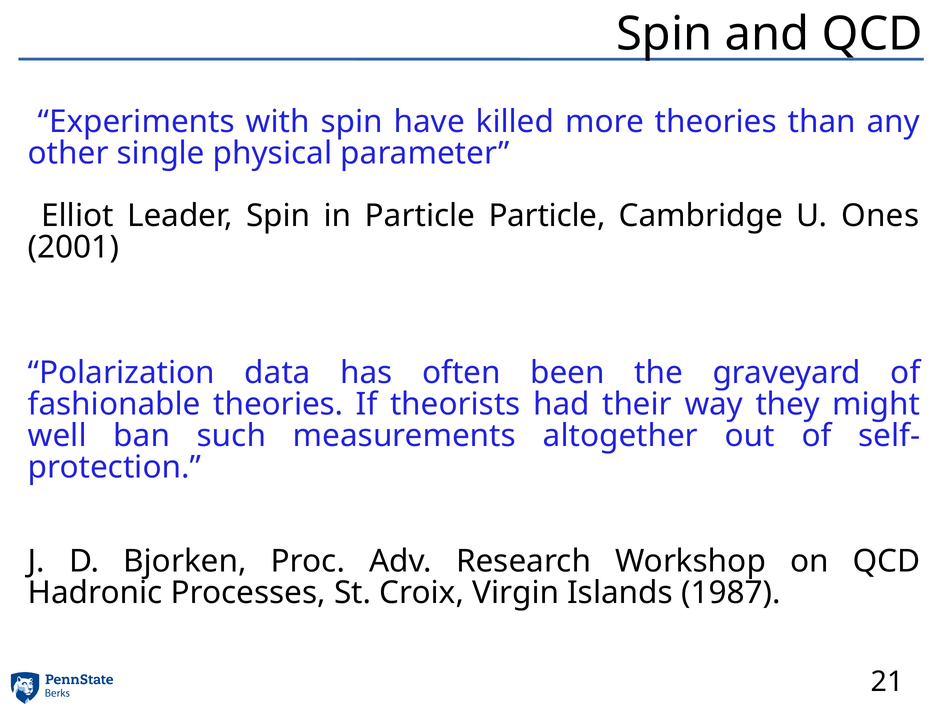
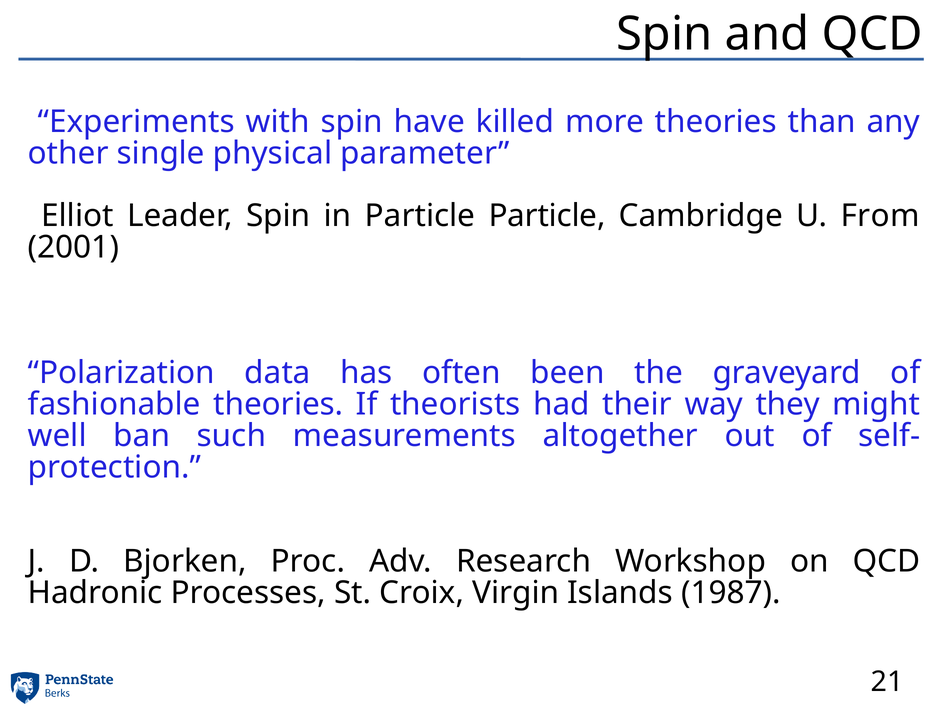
Ones: Ones -> From
